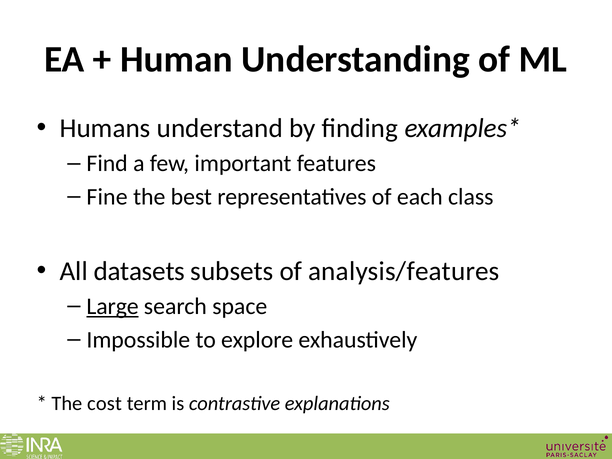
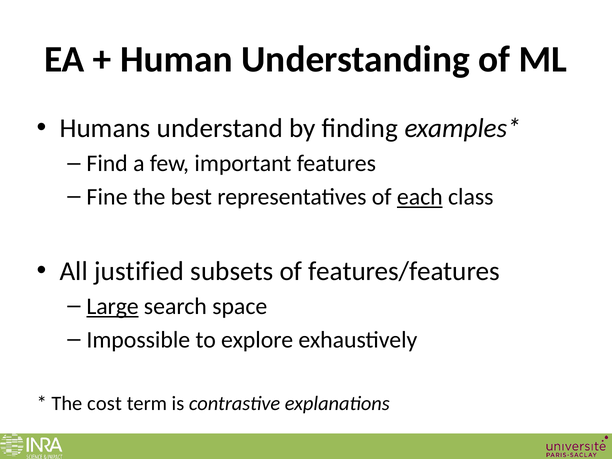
each underline: none -> present
datasets: datasets -> justified
analysis/features: analysis/features -> features/features
